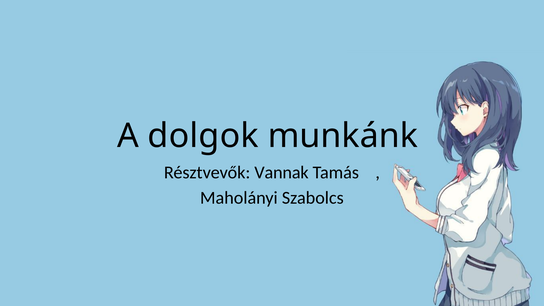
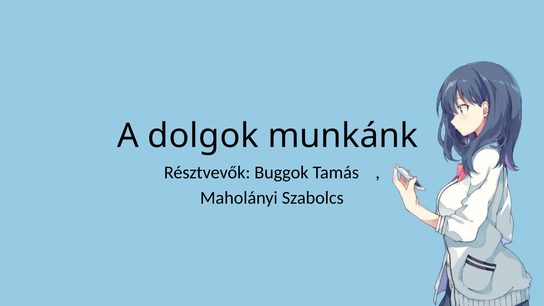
Vannak: Vannak -> Buggok
